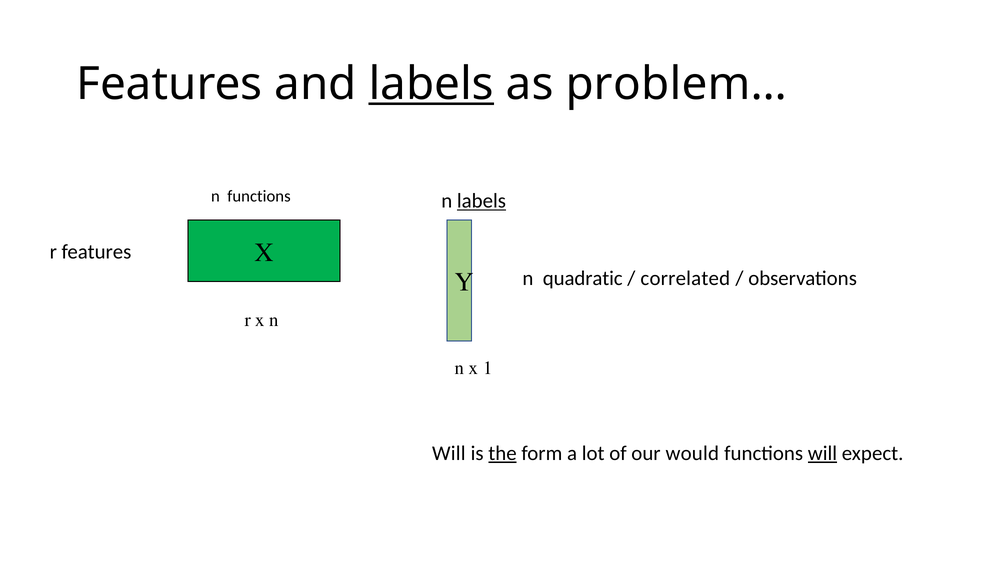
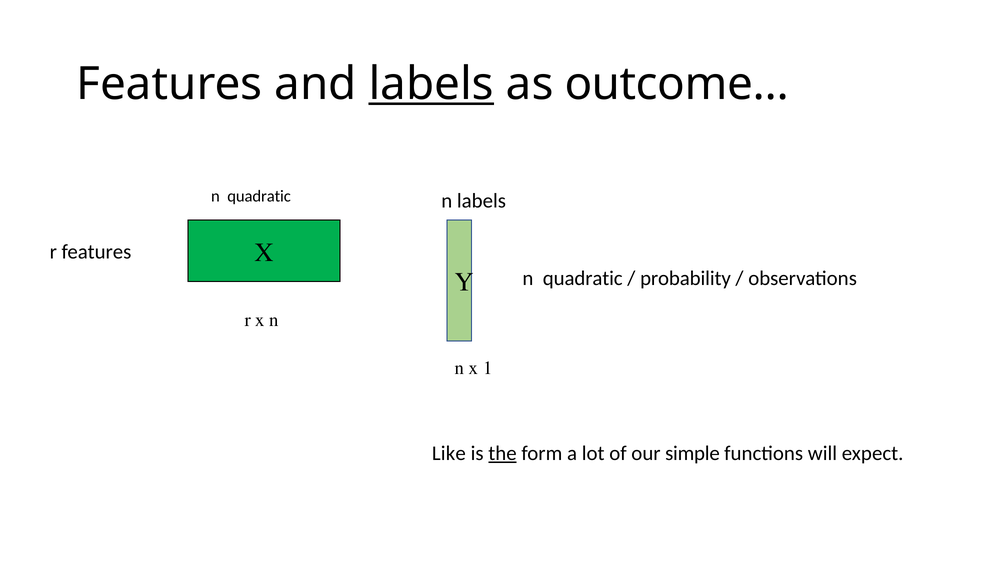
problem…: problem… -> outcome…
functions at (259, 196): functions -> quadratic
labels at (481, 201) underline: present -> none
correlated: correlated -> probability
Will at (449, 453): Will -> Like
would: would -> simple
will at (823, 453) underline: present -> none
